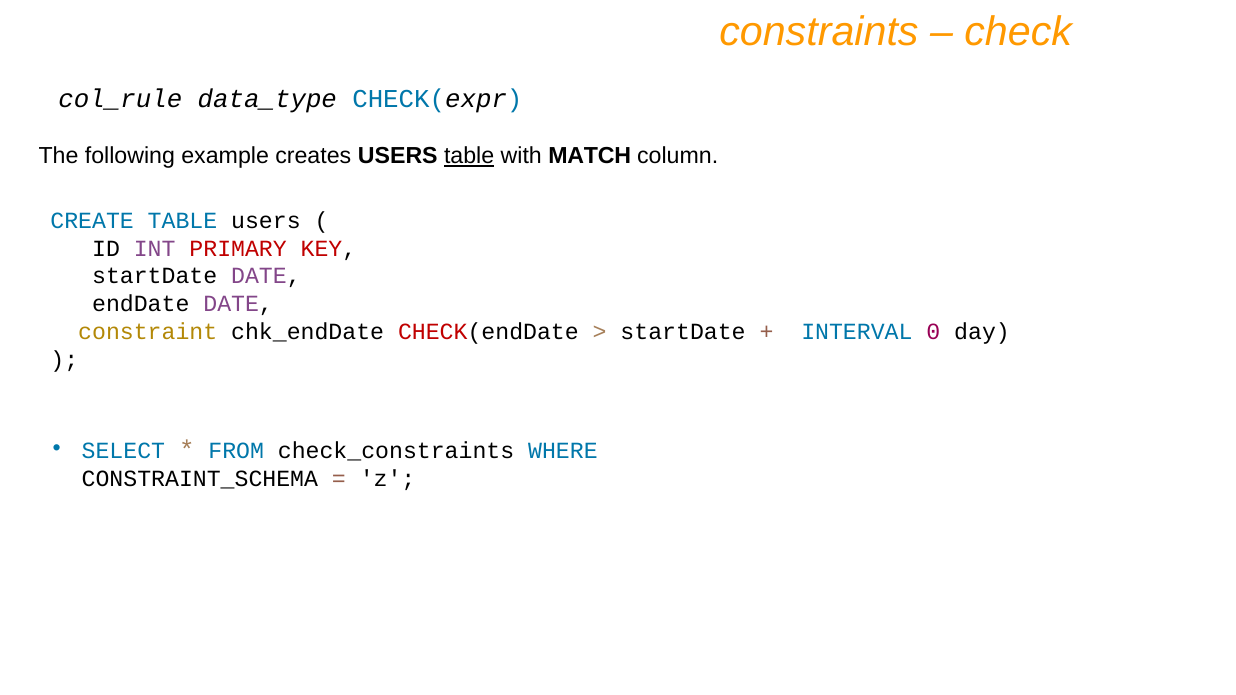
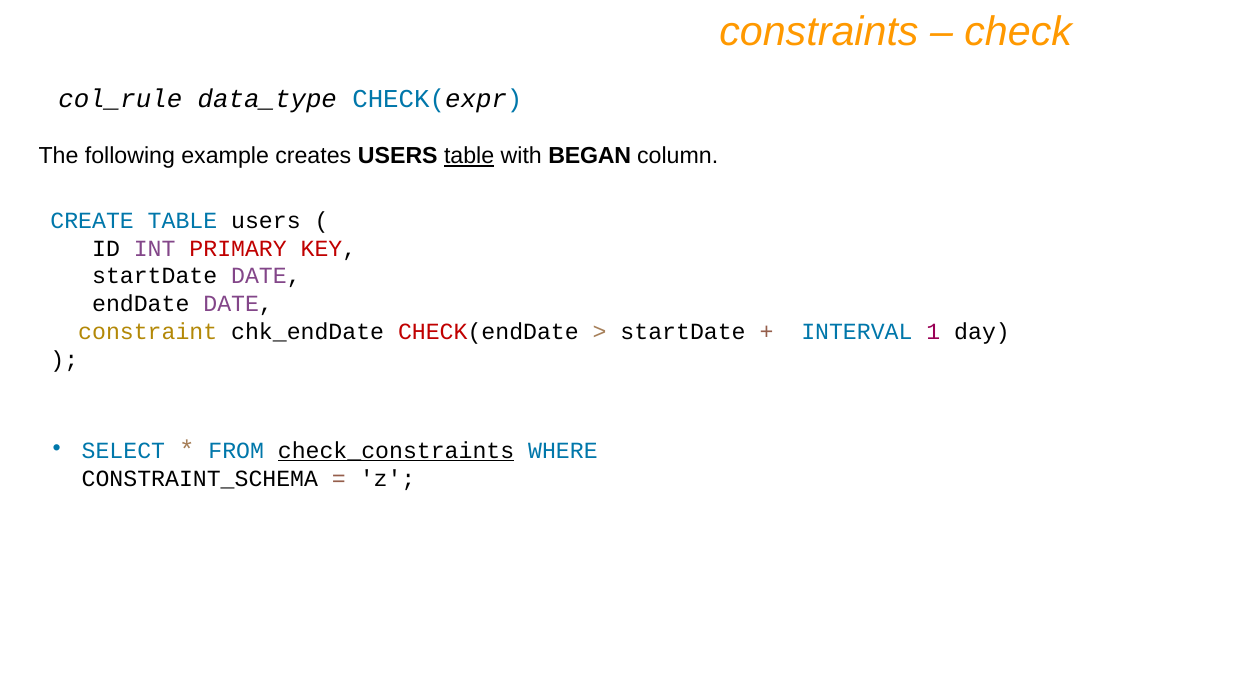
MATCH: MATCH -> BEGAN
0: 0 -> 1
check_constraints underline: none -> present
